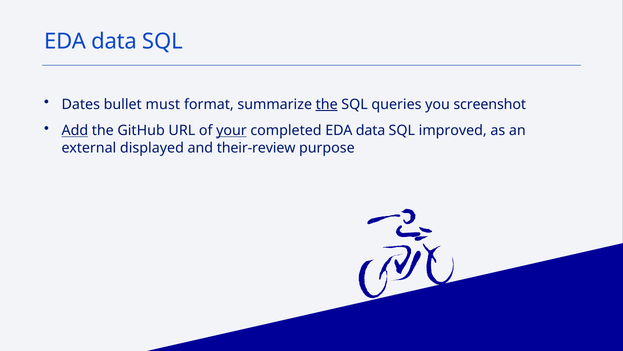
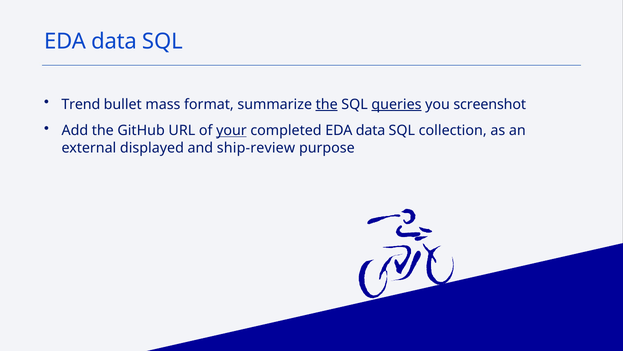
Dates: Dates -> Trend
must: must -> mass
queries underline: none -> present
Add underline: present -> none
improved: improved -> collection
their-review: their-review -> ship-review
